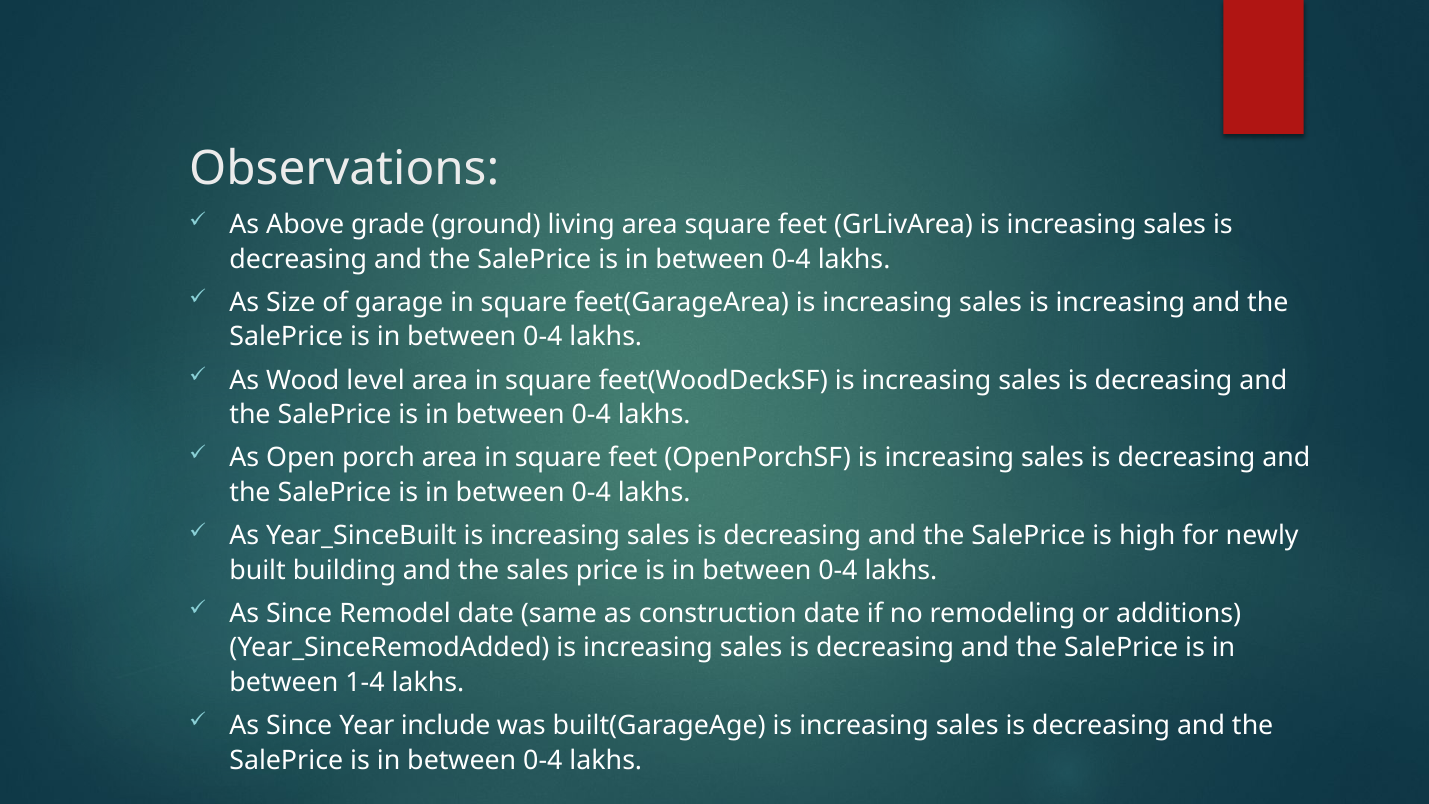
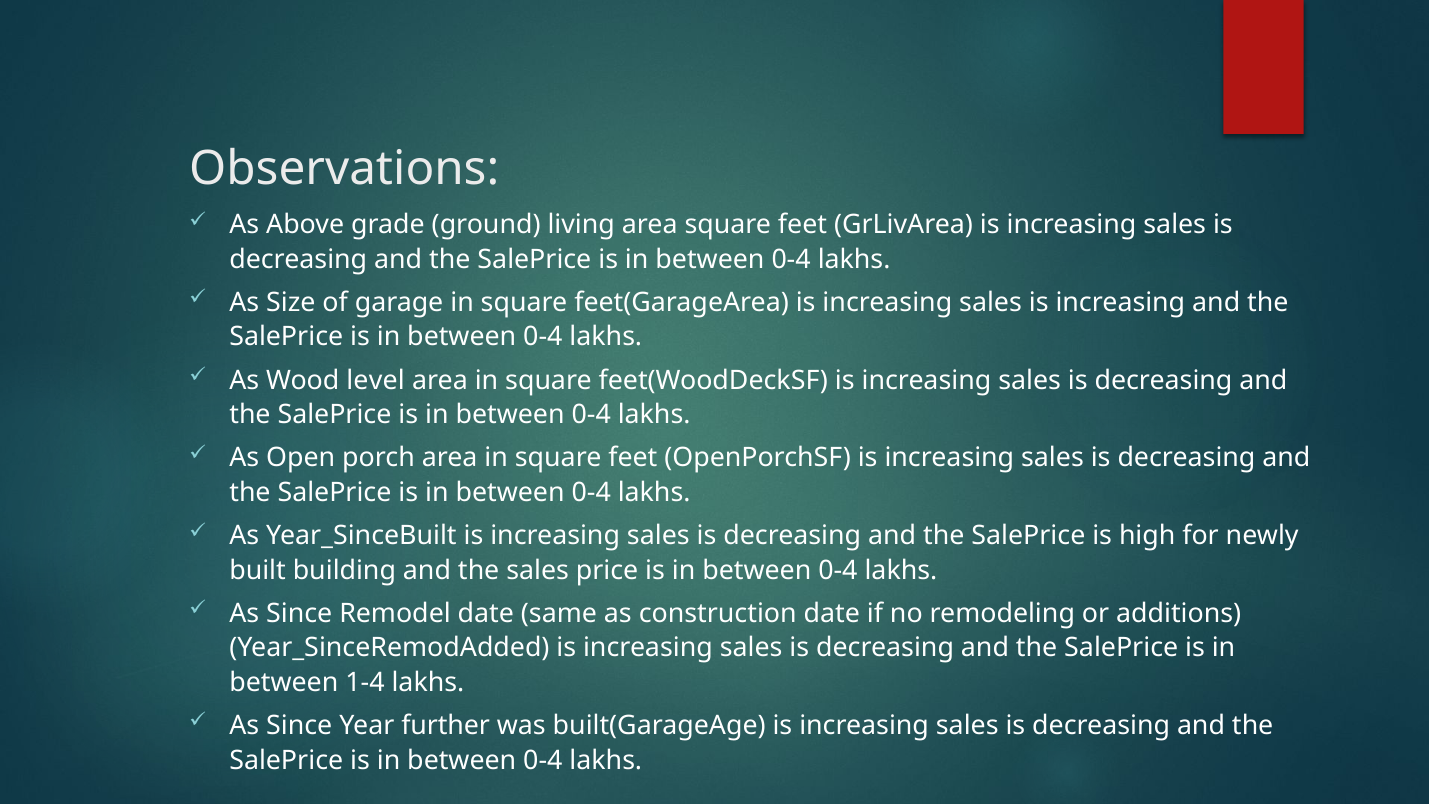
include: include -> further
